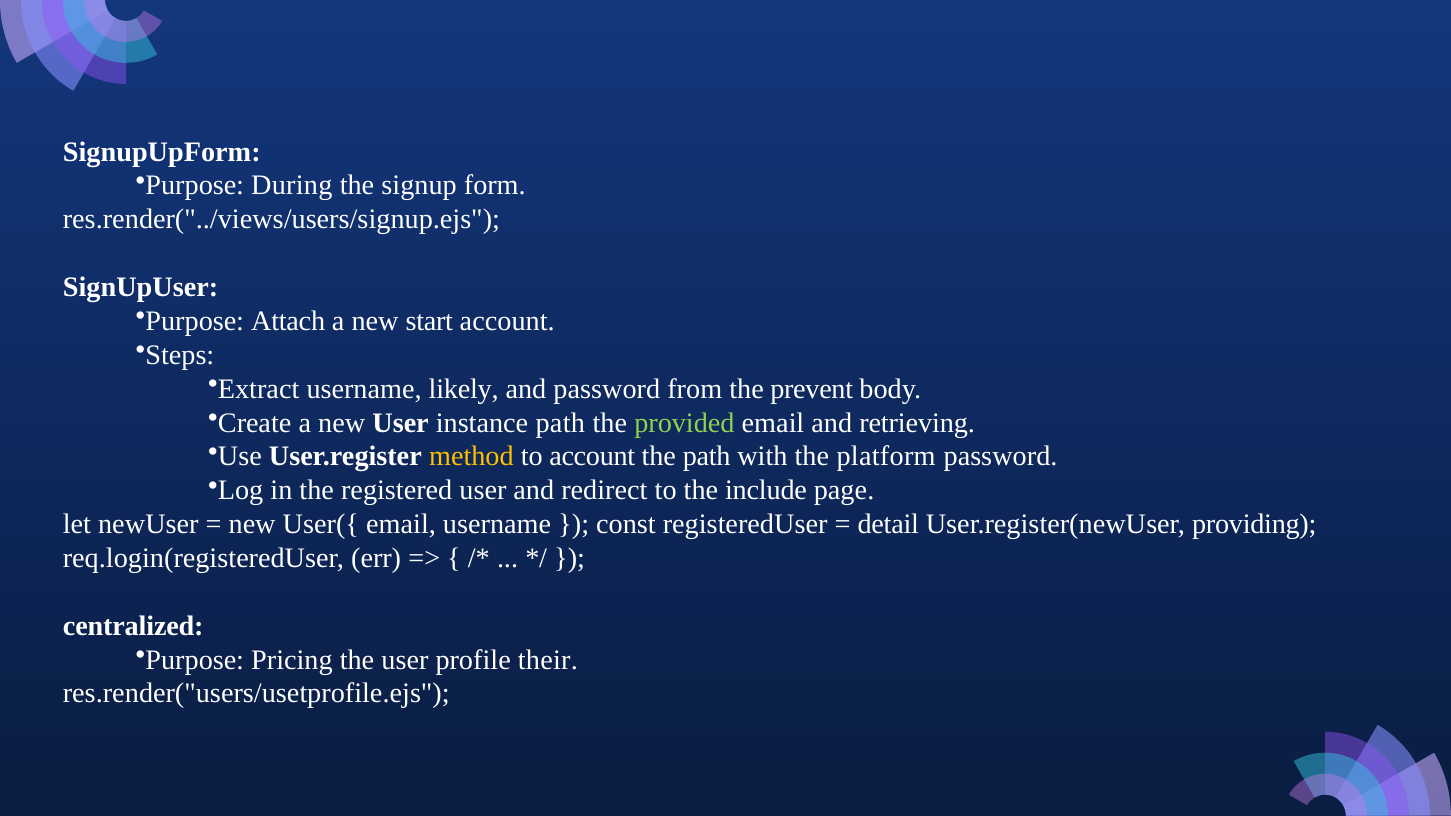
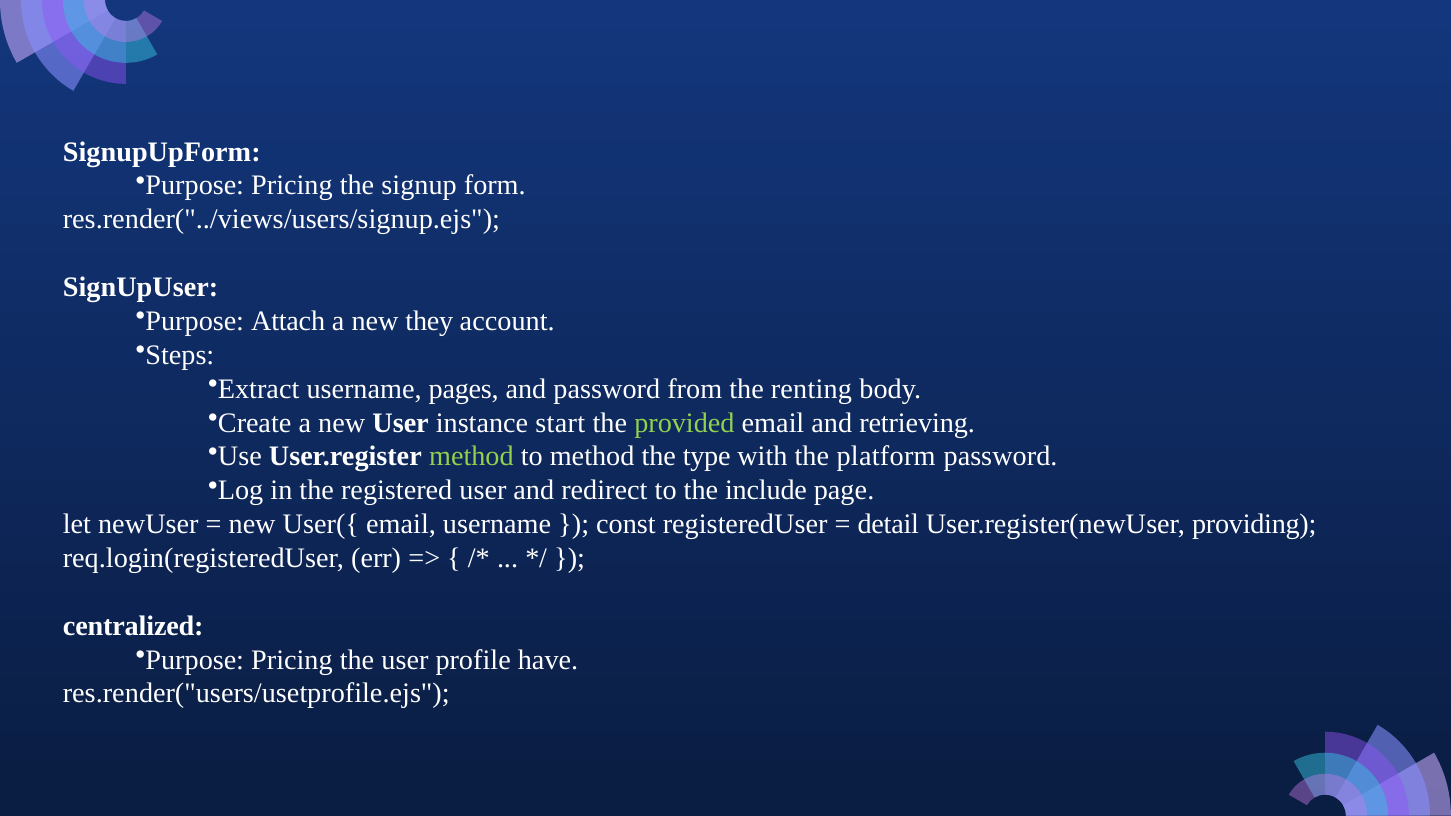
During at (292, 186): During -> Pricing
start: start -> they
likely: likely -> pages
prevent: prevent -> renting
instance path: path -> start
method at (471, 457) colour: yellow -> light green
to account: account -> method
the path: path -> type
their: their -> have
